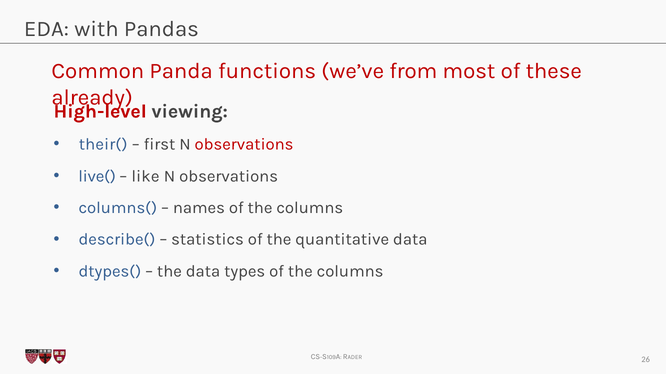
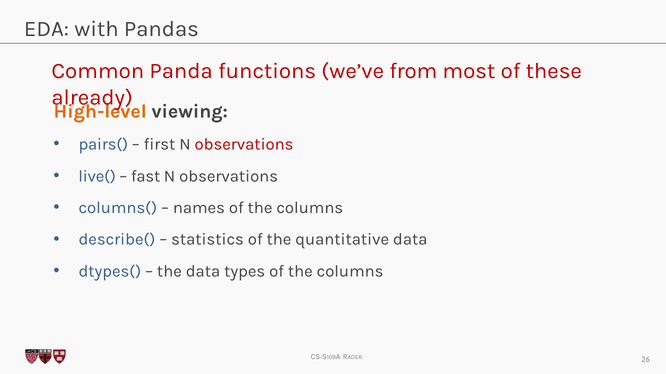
High-level colour: red -> orange
their(: their( -> pairs(
like: like -> fast
